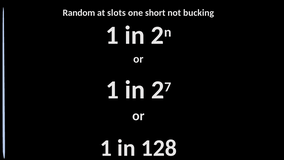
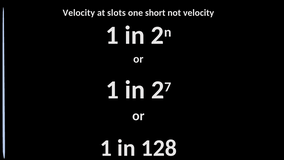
Random at (79, 13): Random -> Velocity
not bucking: bucking -> velocity
